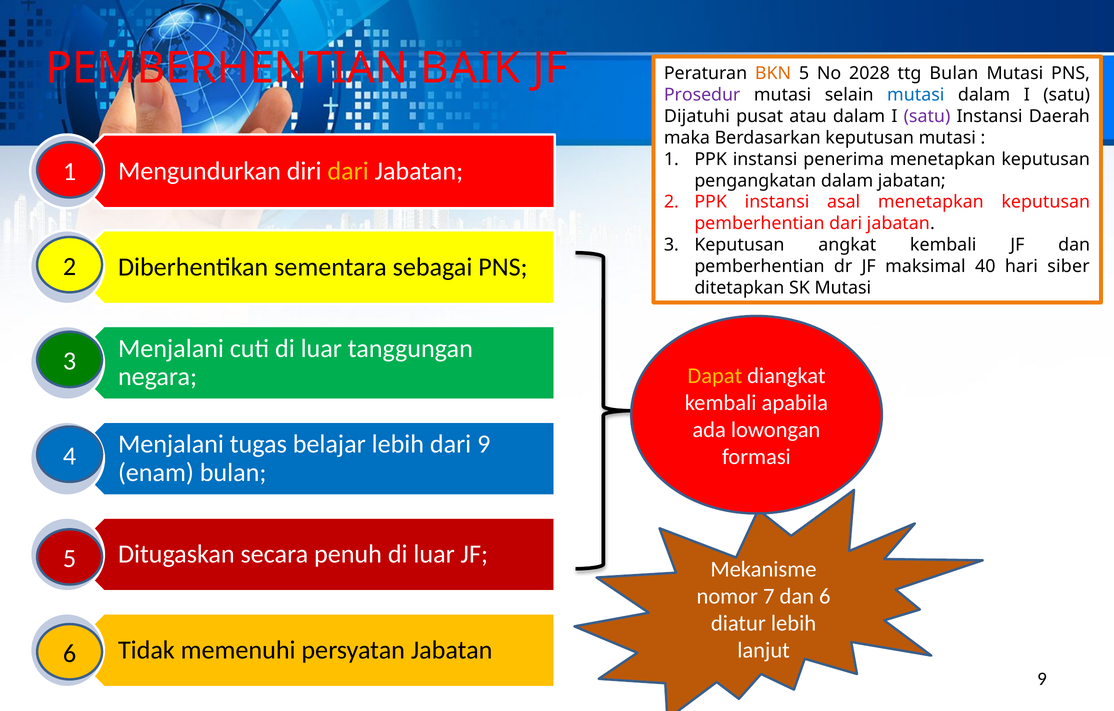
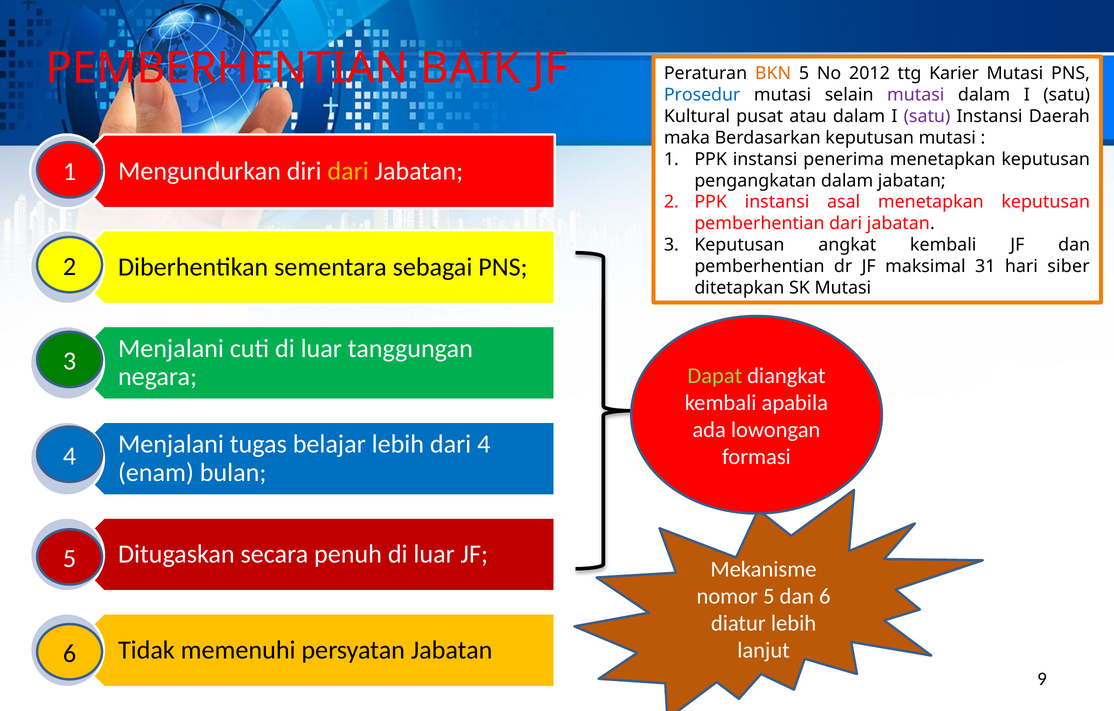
2028: 2028 -> 2012
ttg Bulan: Bulan -> Karier
Prosedur colour: purple -> blue
mutasi at (916, 95) colour: blue -> purple
Dijatuhi: Dijatuhi -> Kultural
40: 40 -> 31
Dapat colour: yellow -> light green
dari 9: 9 -> 4
nomor 7: 7 -> 5
